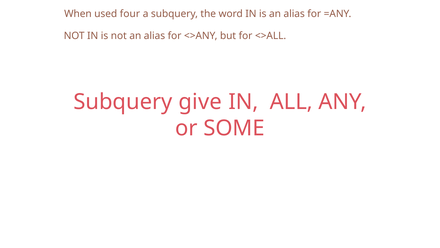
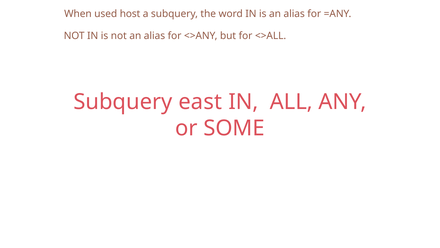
four: four -> host
give: give -> east
